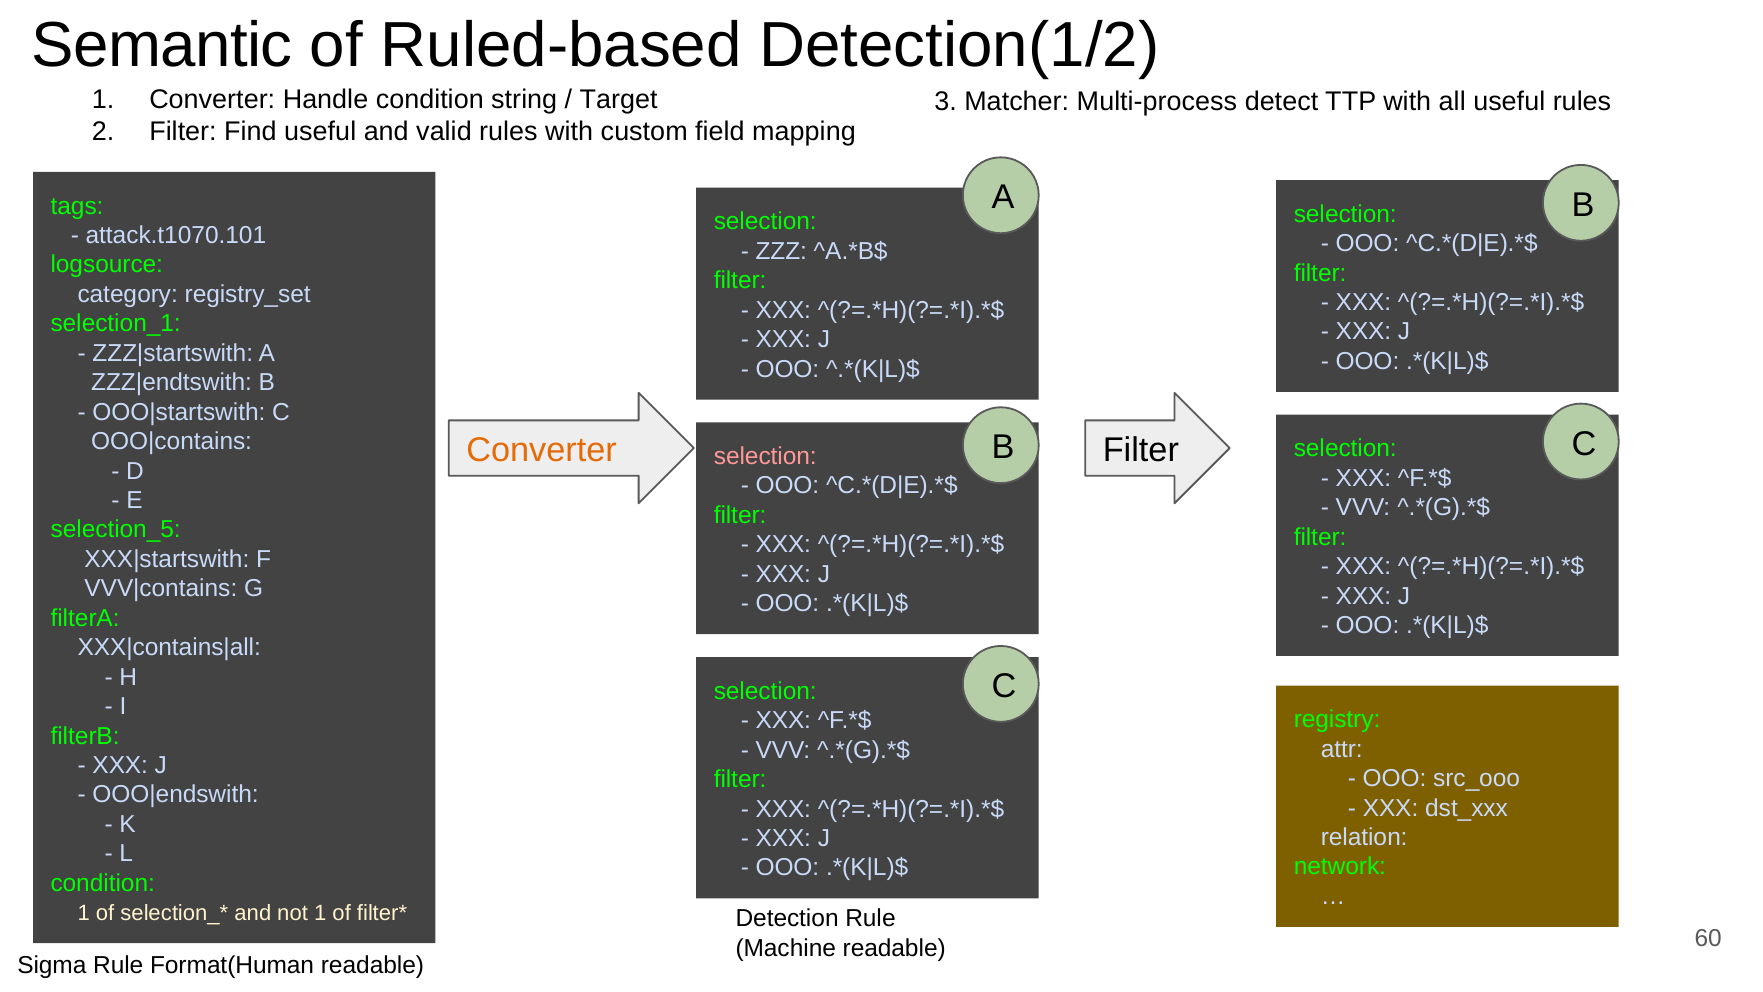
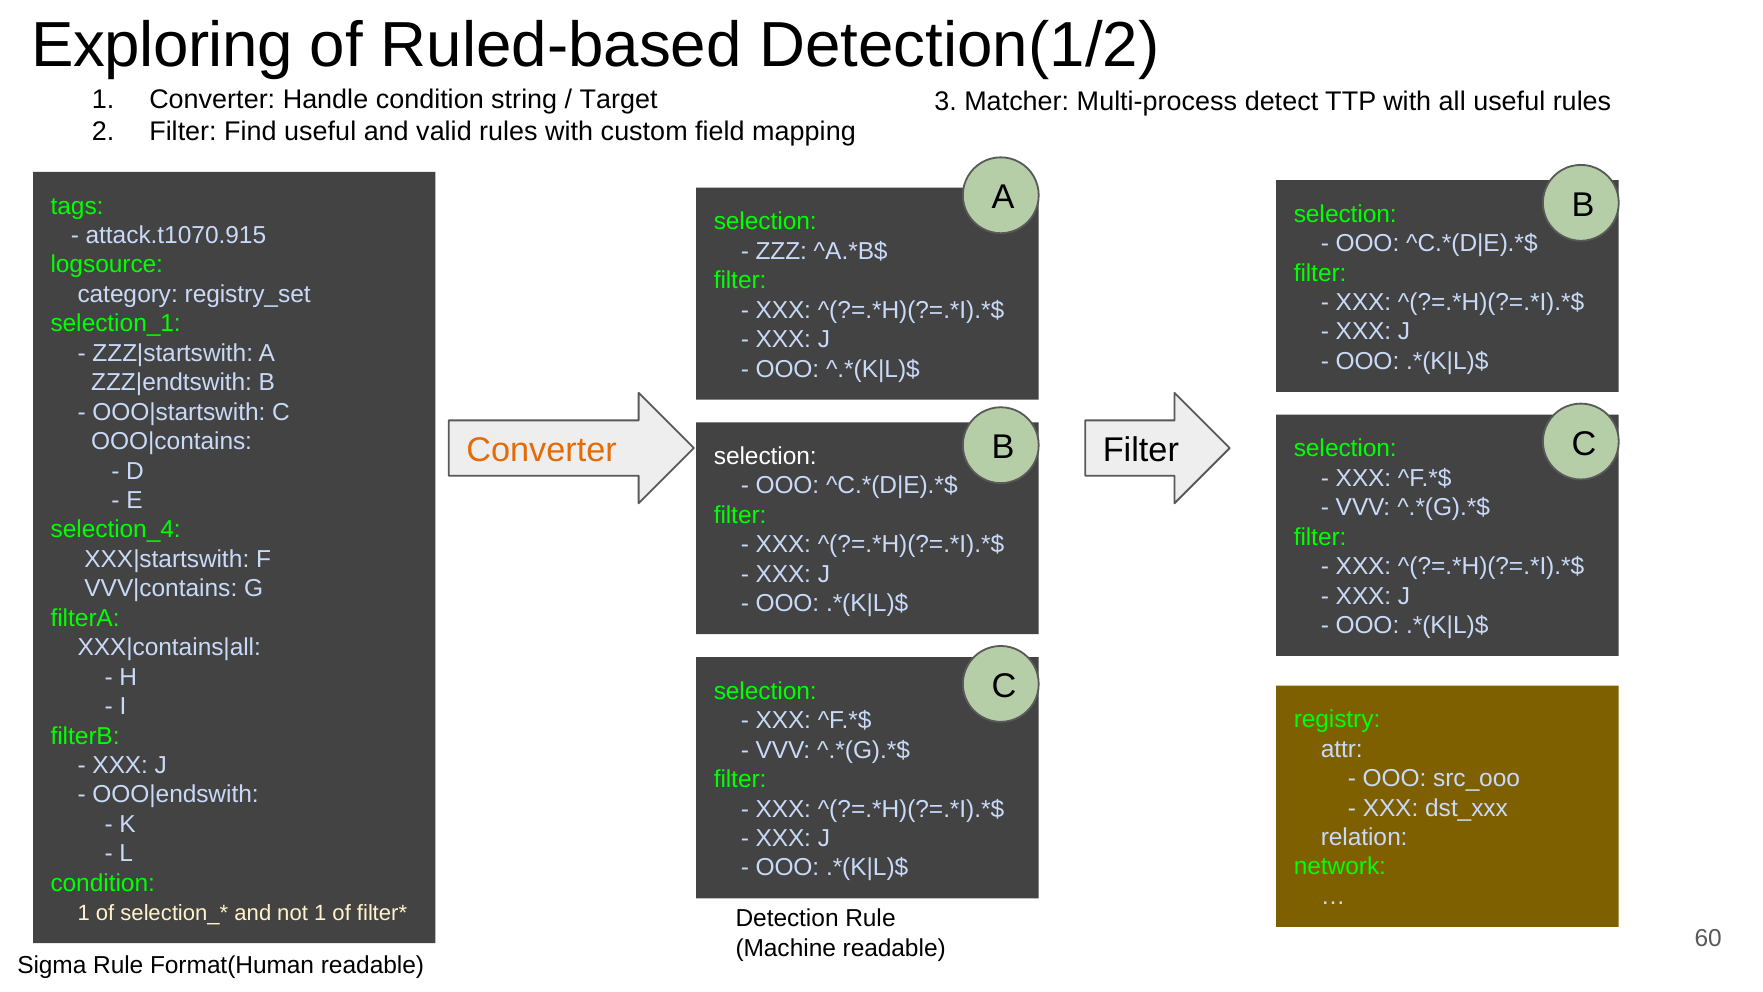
Semantic: Semantic -> Exploring
attack.t1070.101: attack.t1070.101 -> attack.t1070.915
selection at (765, 456) colour: pink -> white
selection_5: selection_5 -> selection_4
